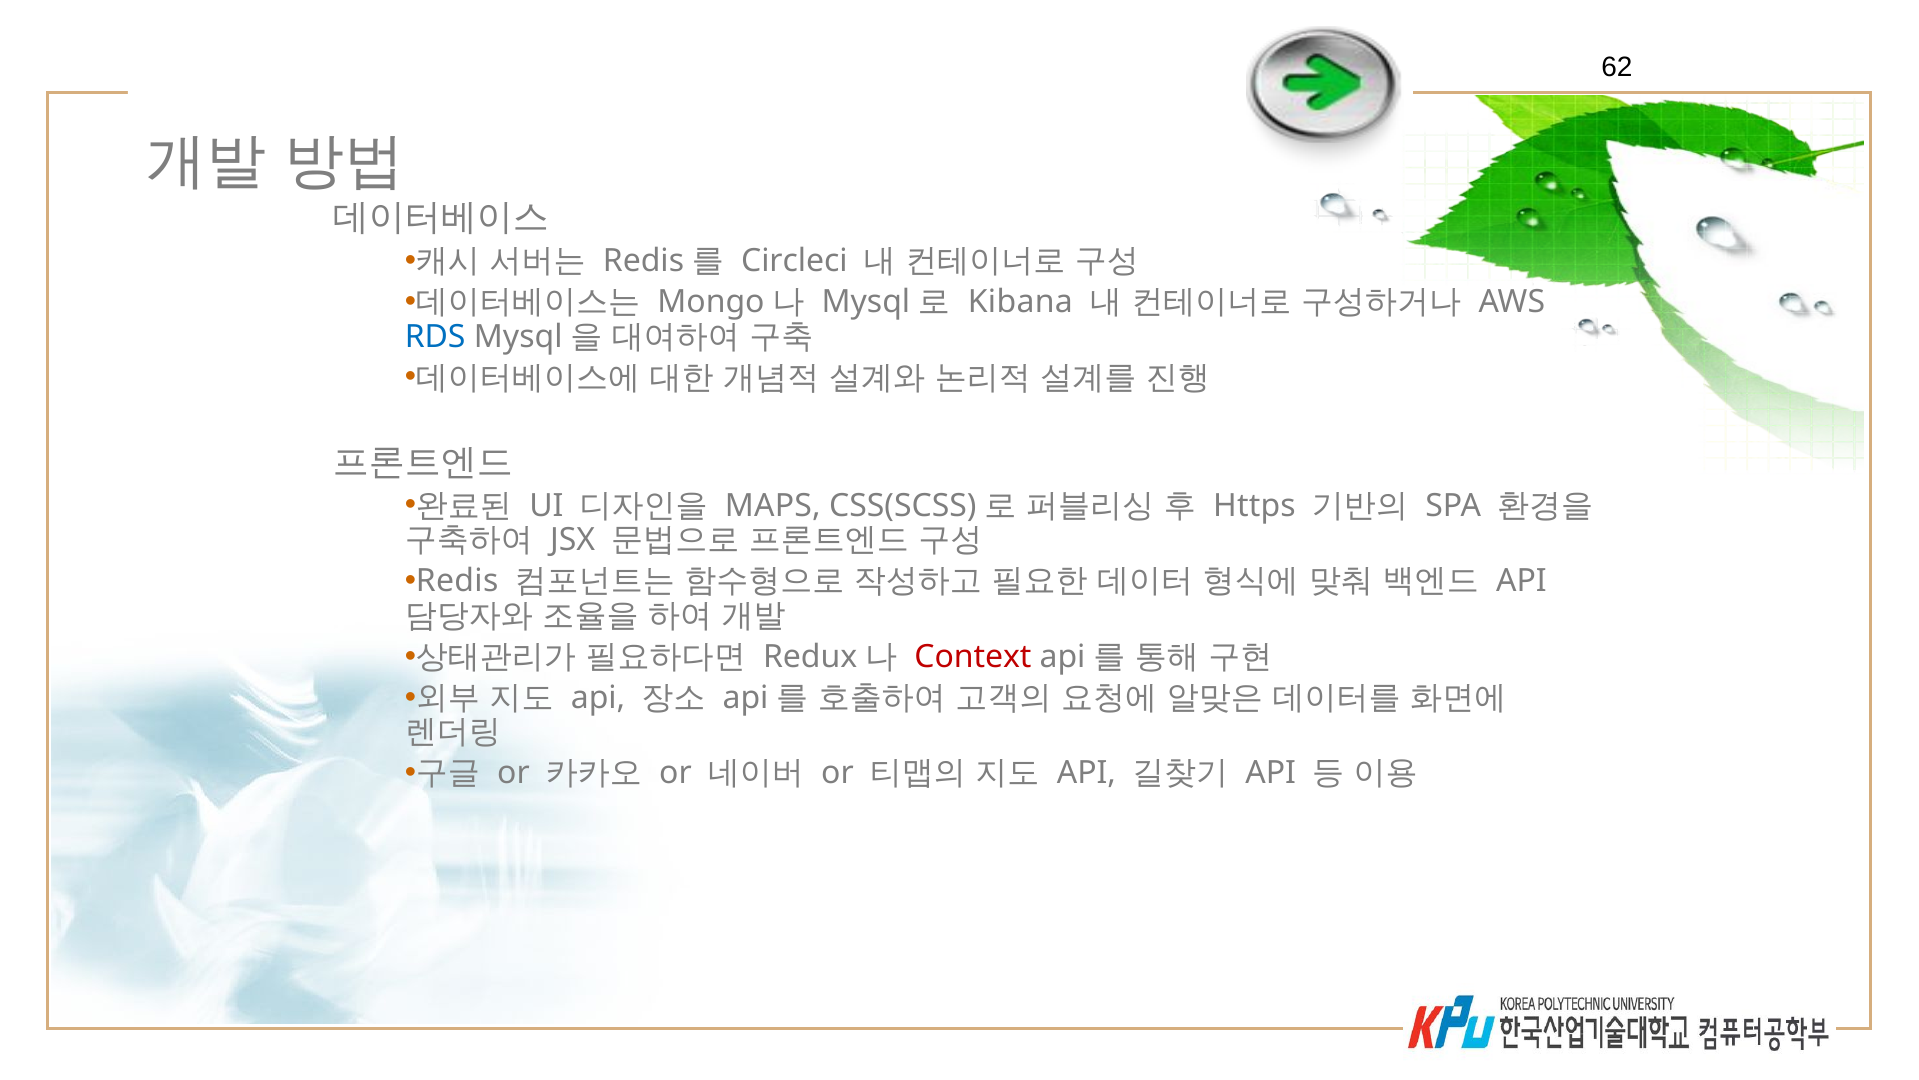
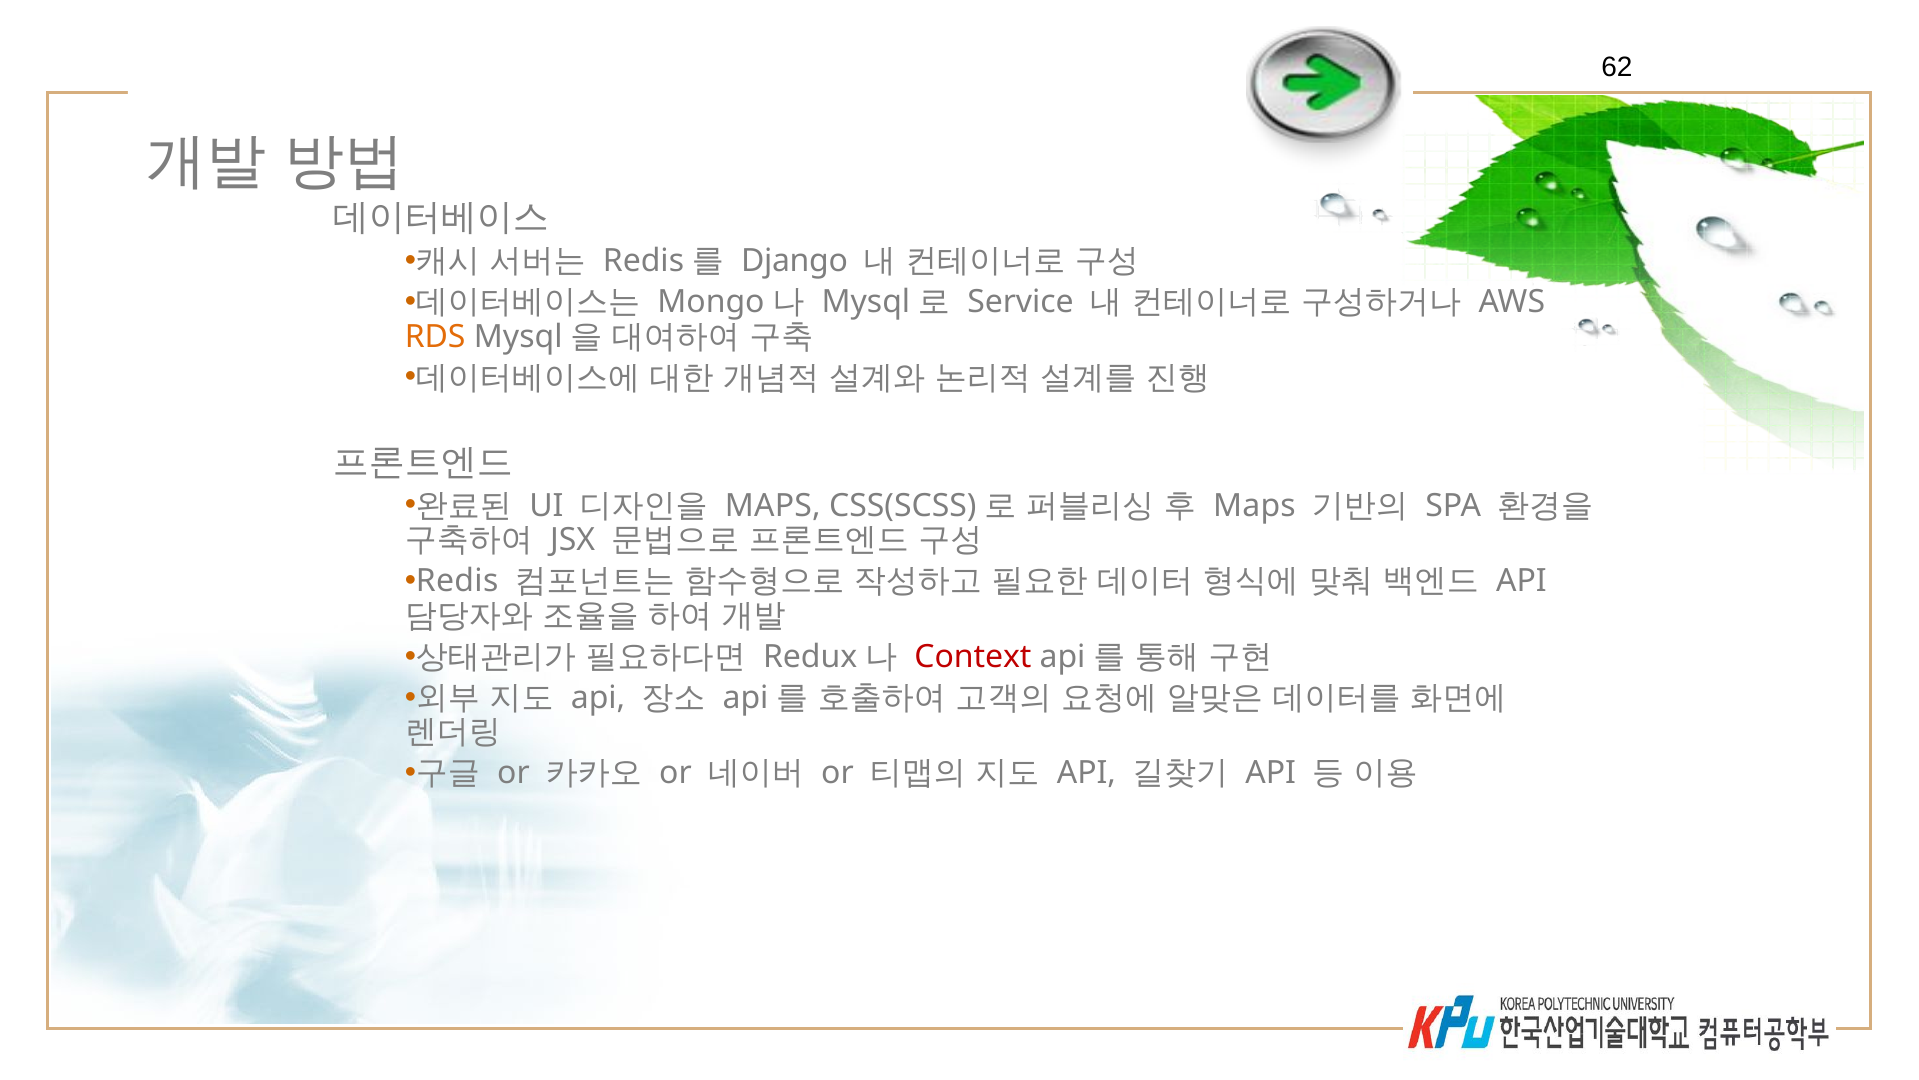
Circleci: Circleci -> Django
Kibana: Kibana -> Service
RDS colour: blue -> orange
Https at (1254, 505): Https -> Maps
